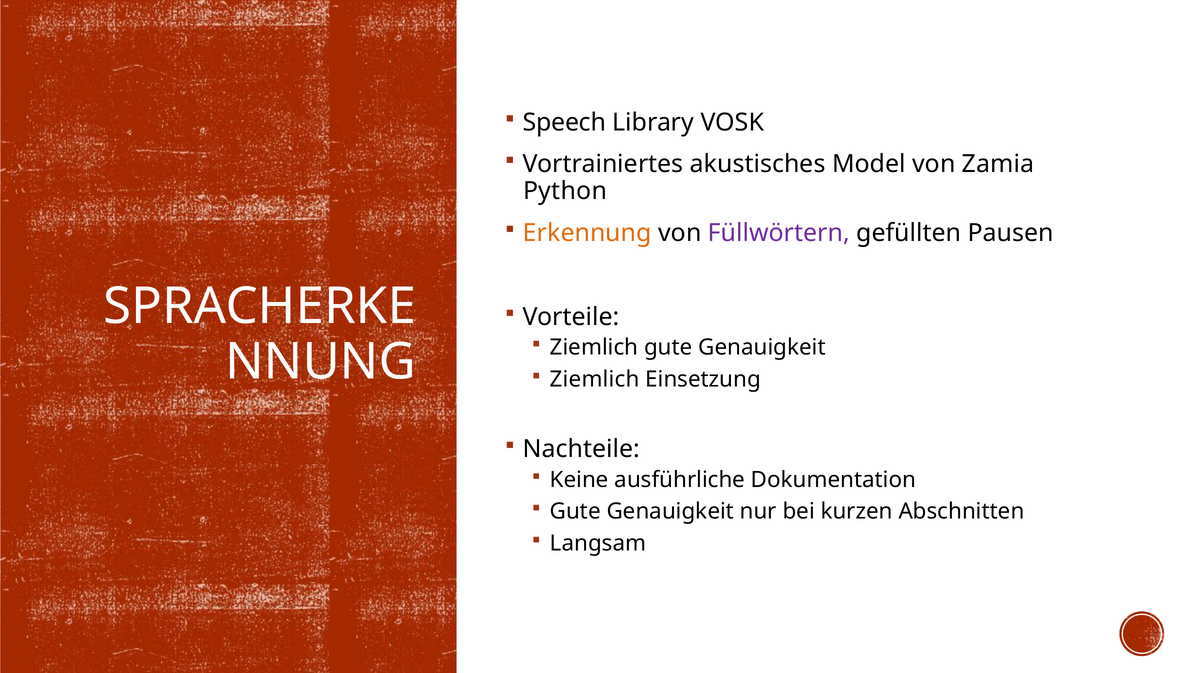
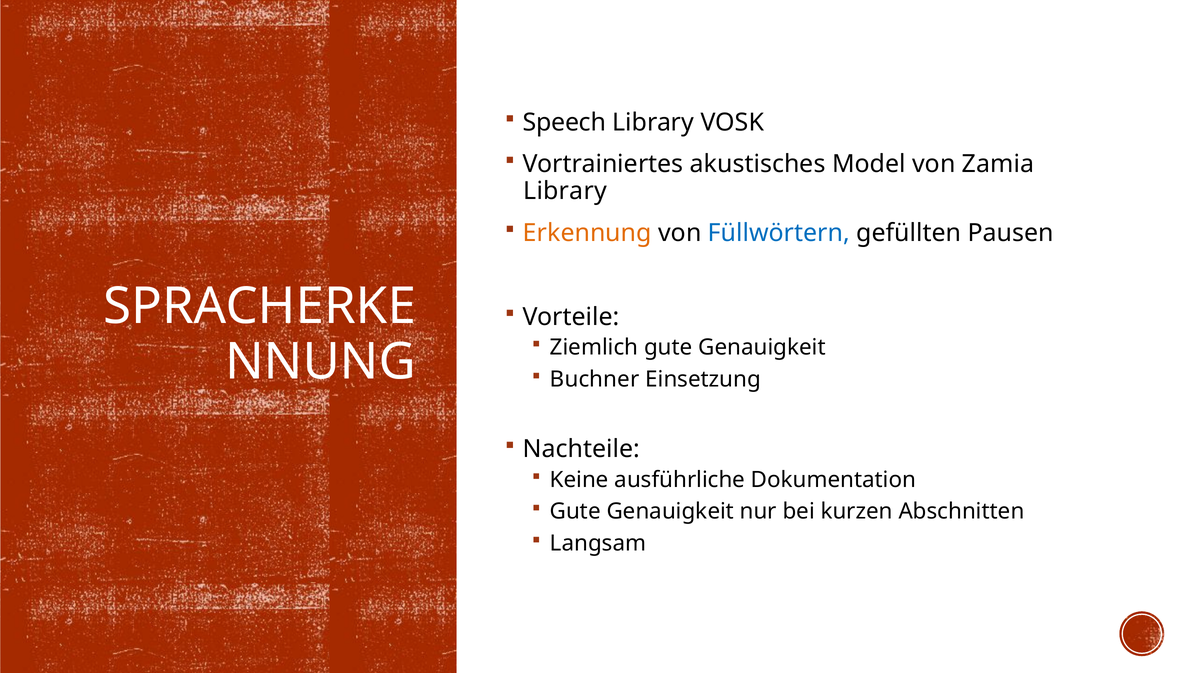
Python at (565, 191): Python -> Library
Füllwörtern colour: purple -> blue
Ziemlich at (595, 379): Ziemlich -> Buchner
